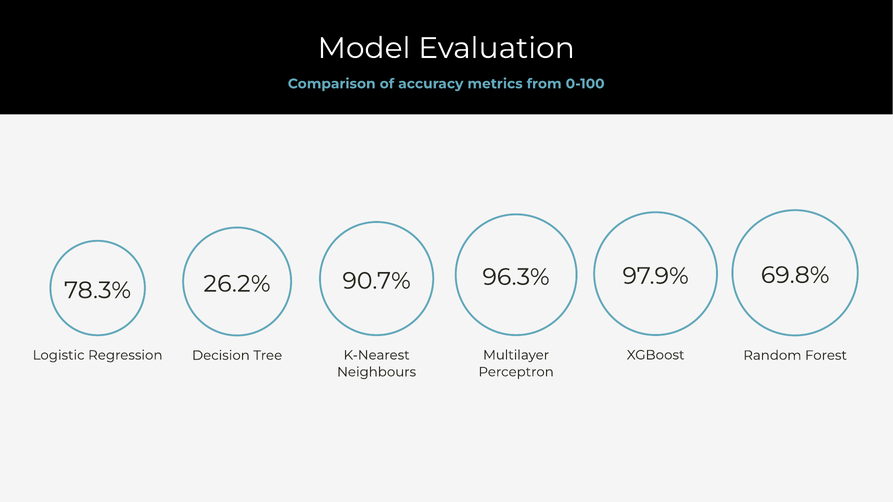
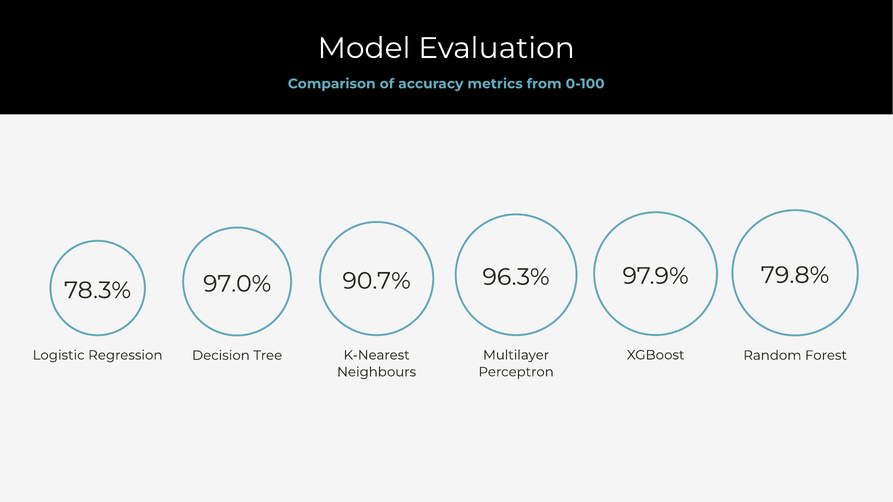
69.8%: 69.8% -> 79.8%
26.2%: 26.2% -> 97.0%
